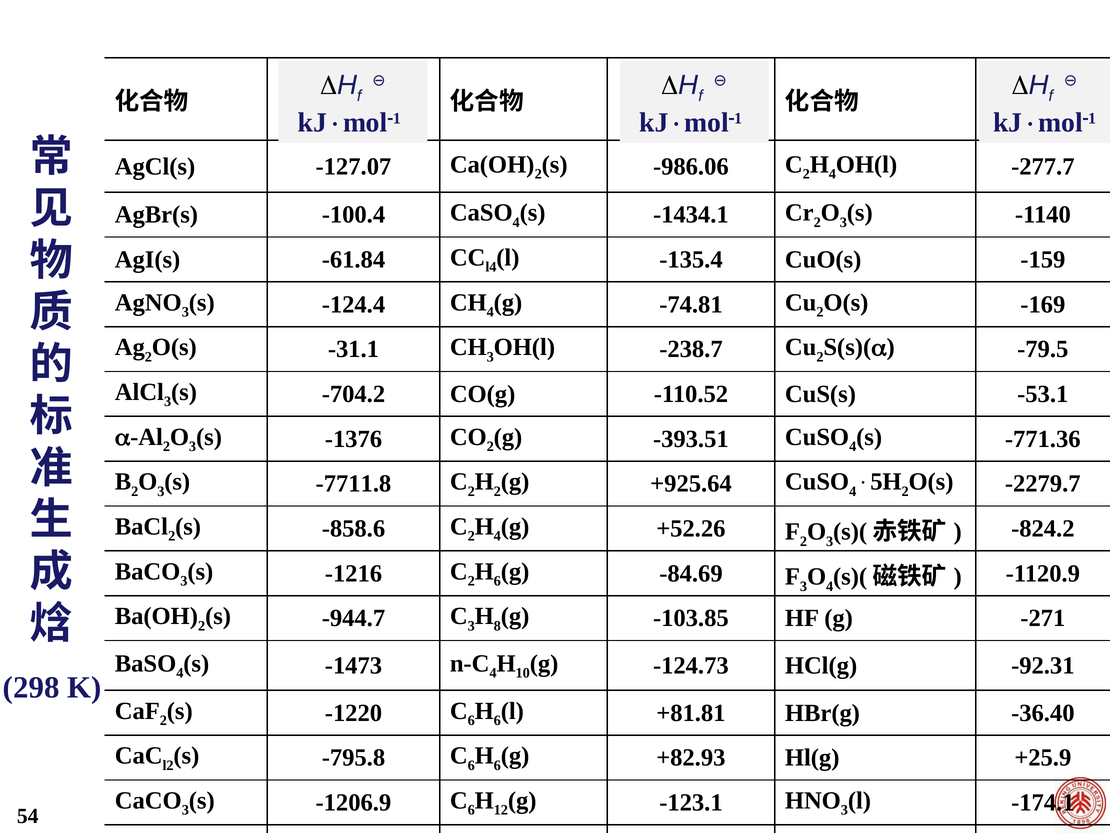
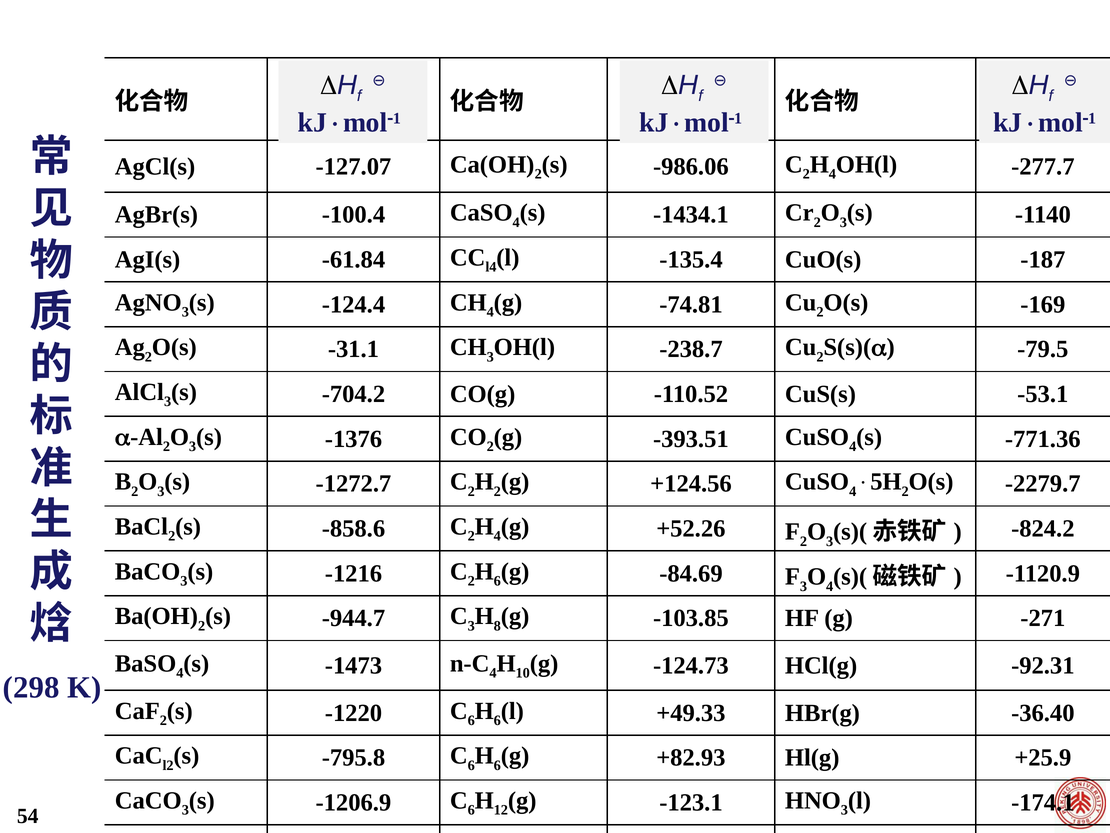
-159: -159 -> -187
-7711.8: -7711.8 -> -1272.7
+925.64: +925.64 -> +124.56
+81.81: +81.81 -> +49.33
